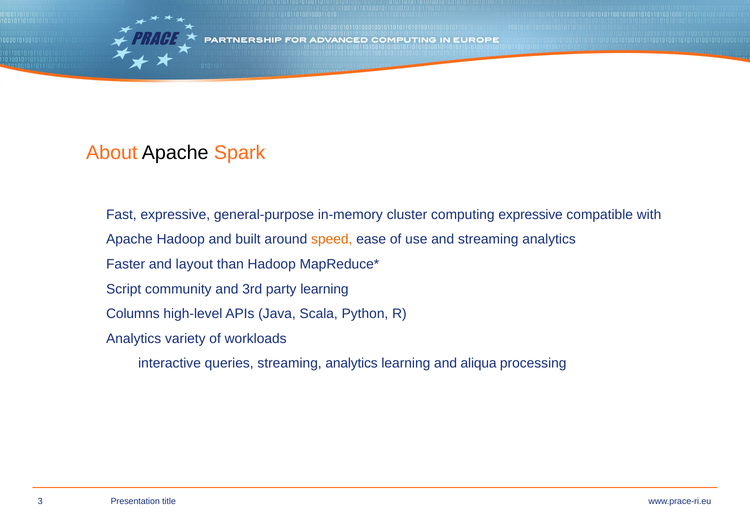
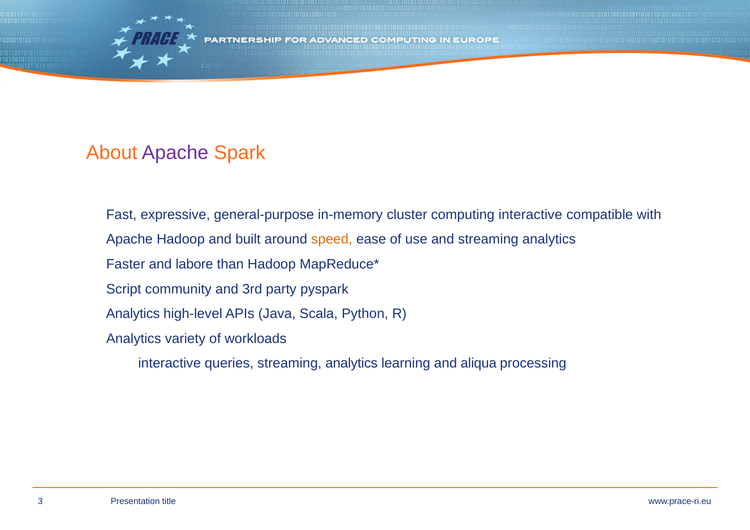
Apache at (175, 153) colour: black -> purple
computing expressive: expressive -> interactive
layout: layout -> labore
party learning: learning -> pyspark
Columns at (133, 314): Columns -> Analytics
